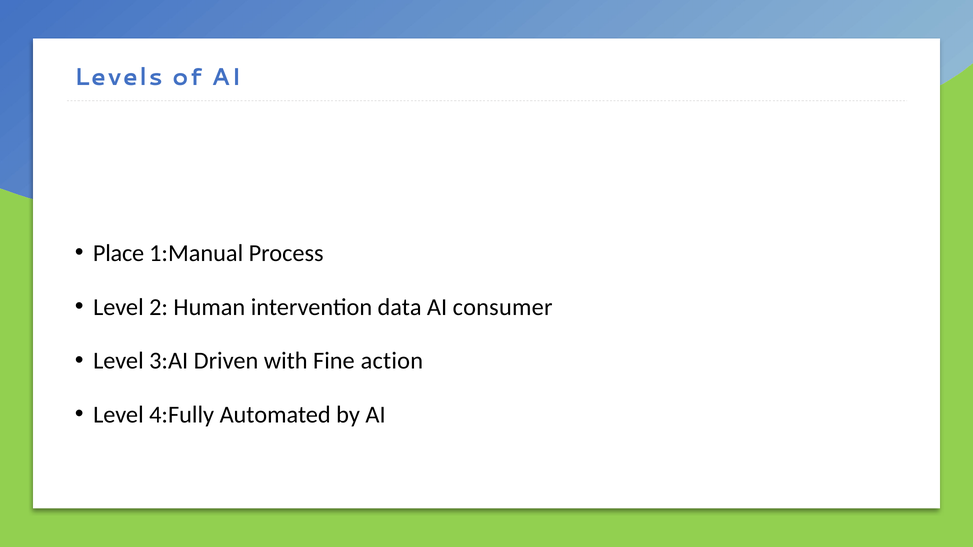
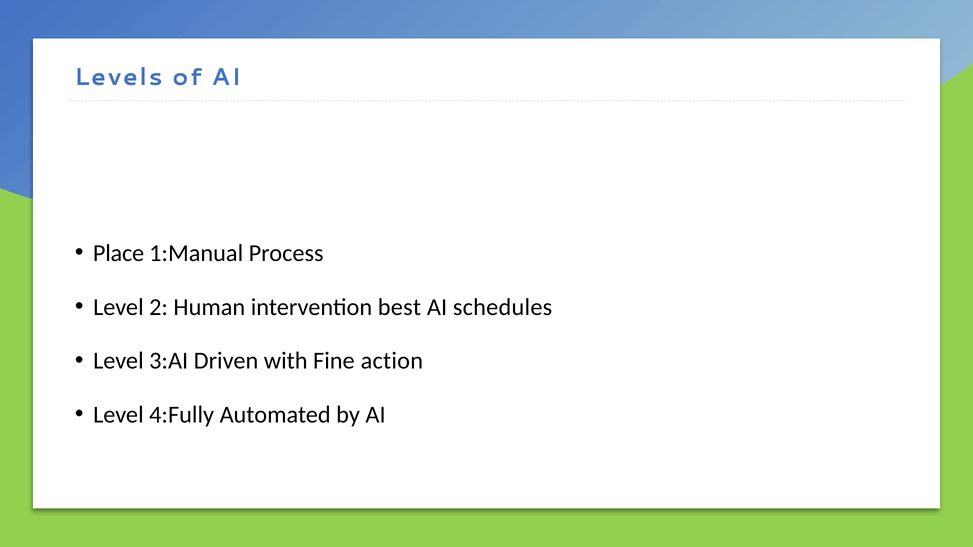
data: data -> best
consumer: consumer -> schedules
